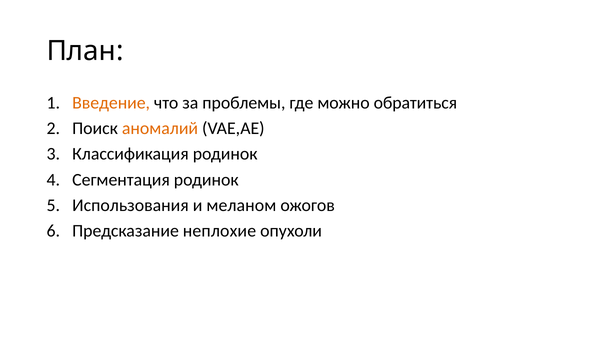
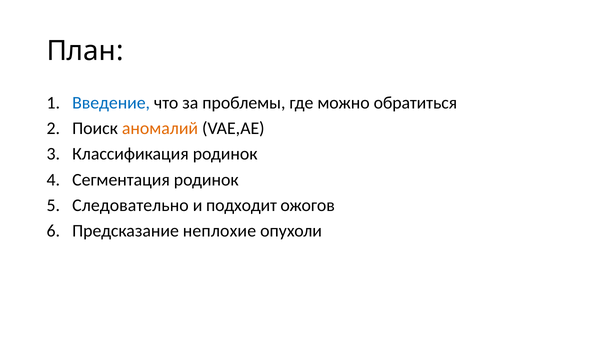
Введение colour: orange -> blue
Использования: Использования -> Следовательно
меланом: меланом -> подходит
